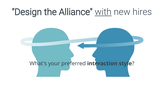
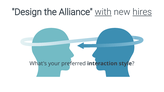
hires underline: none -> present
